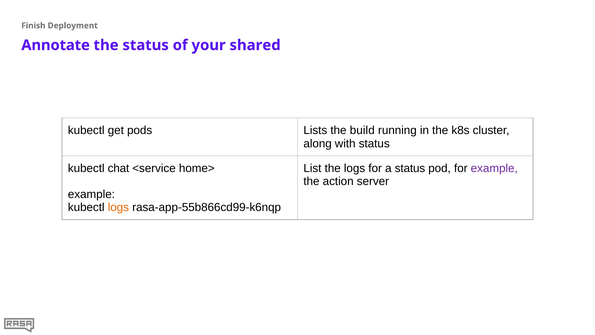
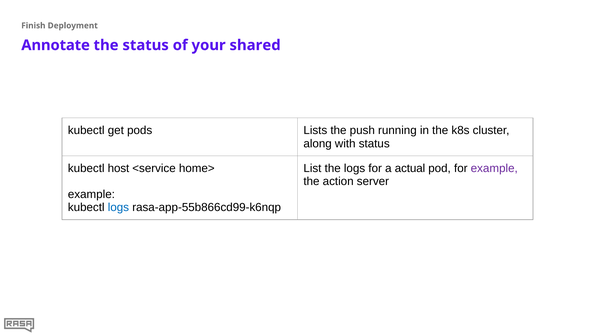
build: build -> push
chat: chat -> host
a status: status -> actual
logs at (118, 207) colour: orange -> blue
